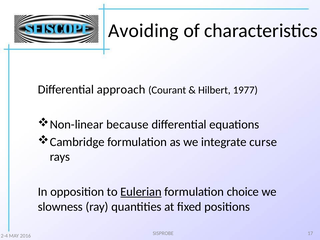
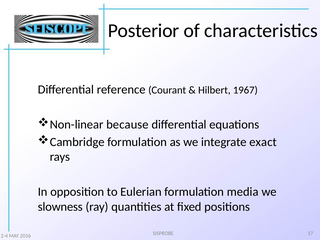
Avoiding: Avoiding -> Posterior
approach: approach -> reference
1977: 1977 -> 1967
curse: curse -> exact
Eulerian underline: present -> none
choice: choice -> media
